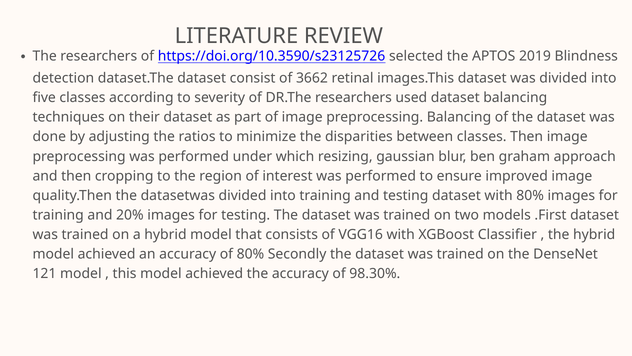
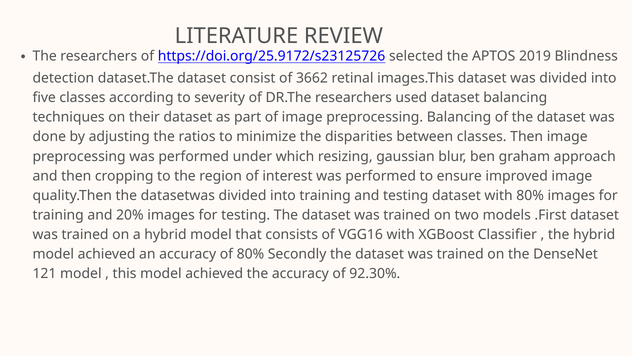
https://doi.org/10.3590/s23125726: https://doi.org/10.3590/s23125726 -> https://doi.org/25.9172/s23125726
98.30%: 98.30% -> 92.30%
